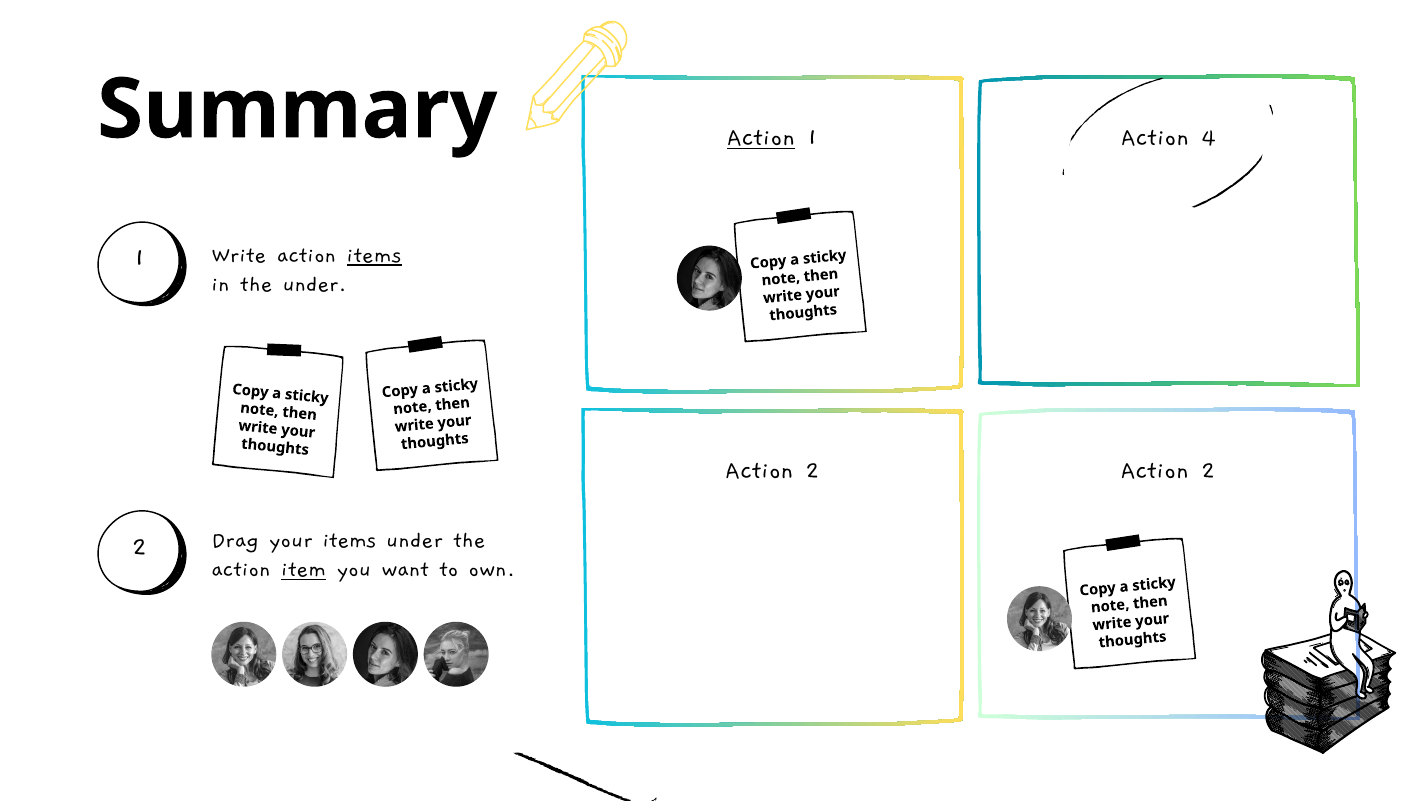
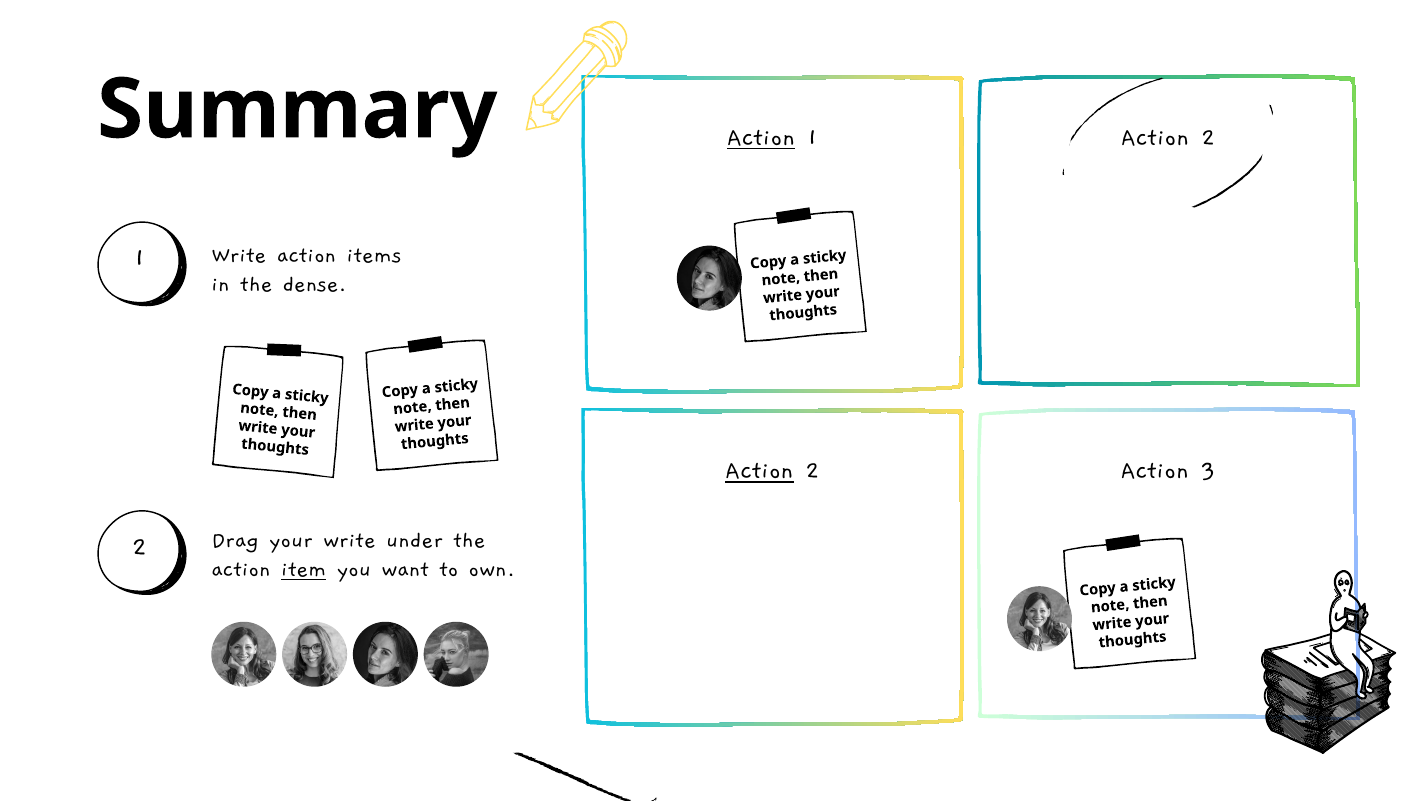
4 at (1209, 137): 4 -> 2
items at (374, 254) underline: present -> none
the under: under -> dense
Action at (760, 470) underline: none -> present
2 at (1208, 470): 2 -> 3
your items: items -> write
